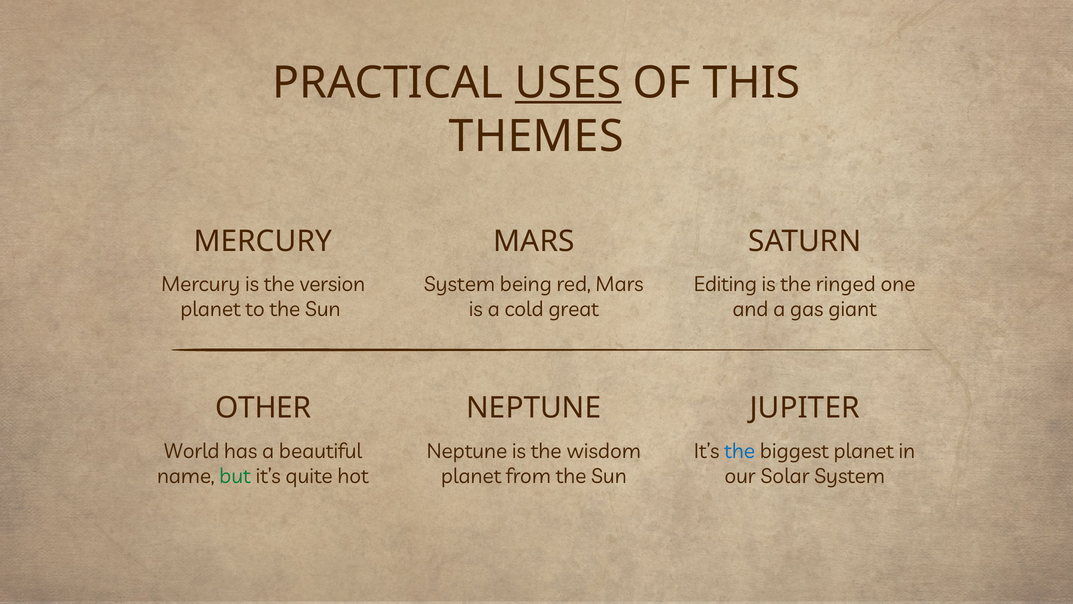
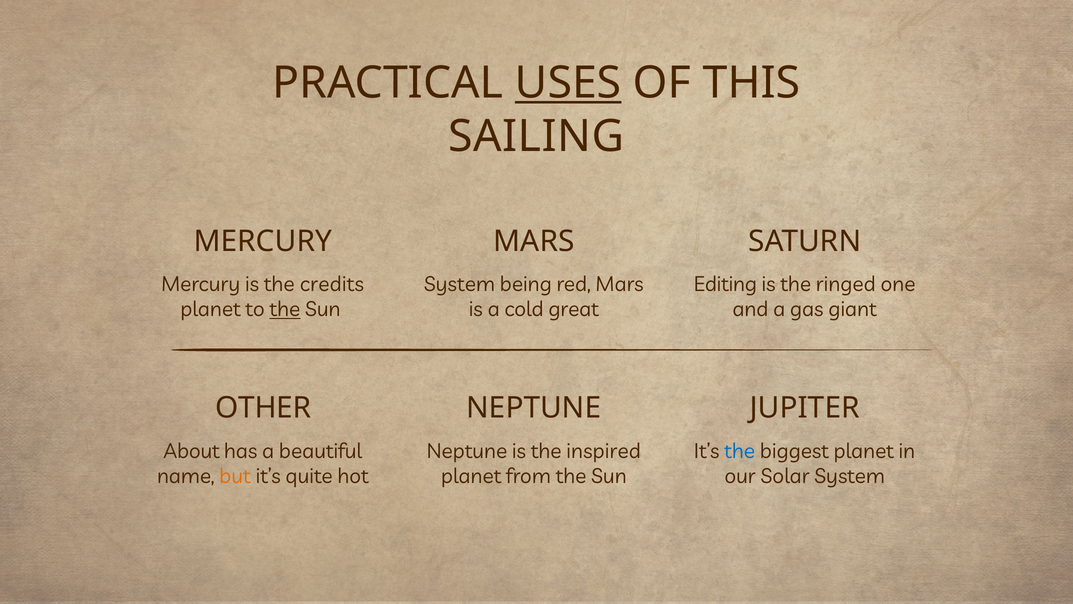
THEMES: THEMES -> SAILING
version: version -> credits
the at (285, 309) underline: none -> present
World: World -> About
wisdom: wisdom -> inspired
but colour: green -> orange
